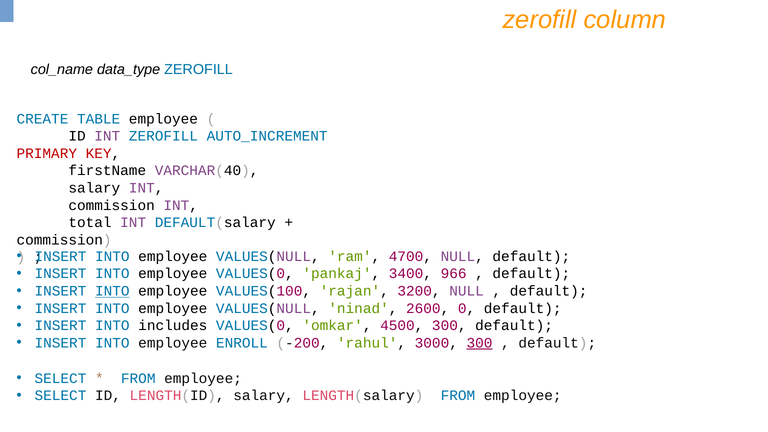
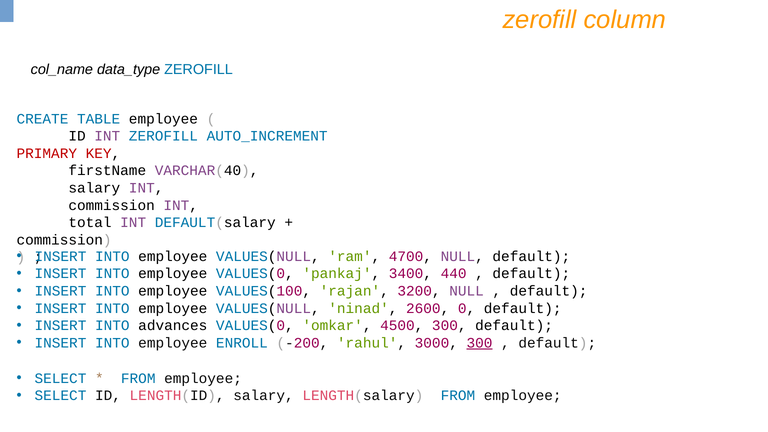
966: 966 -> 440
INTO at (112, 291) underline: present -> none
includes: includes -> advances
